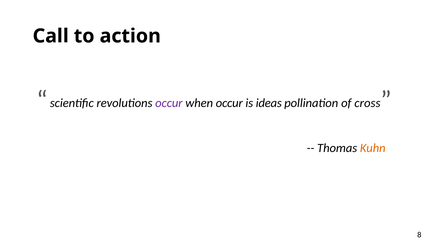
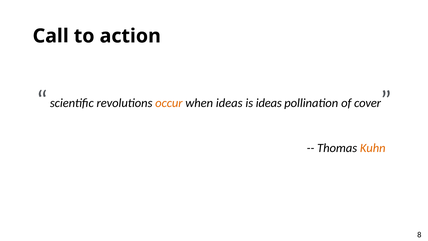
occur at (169, 103) colour: purple -> orange
when occur: occur -> ideas
cross: cross -> cover
